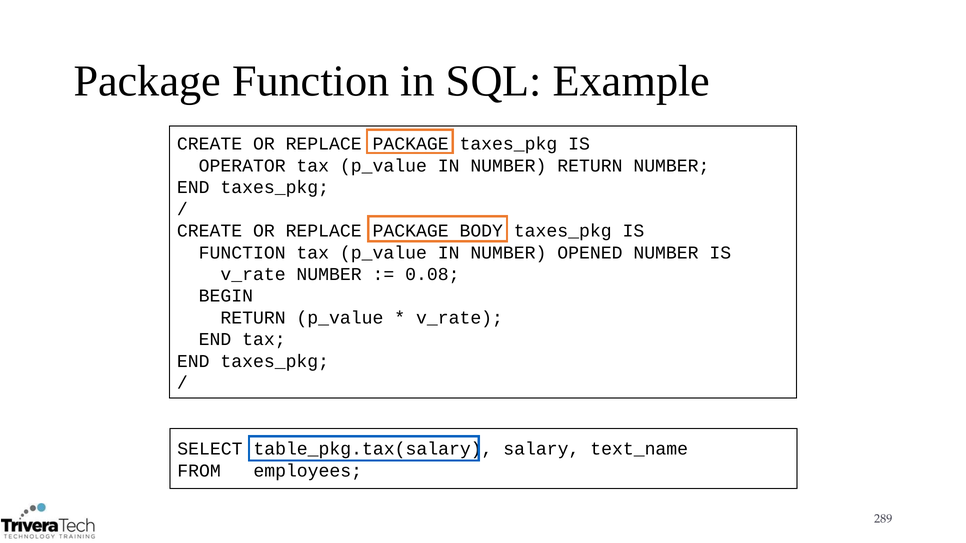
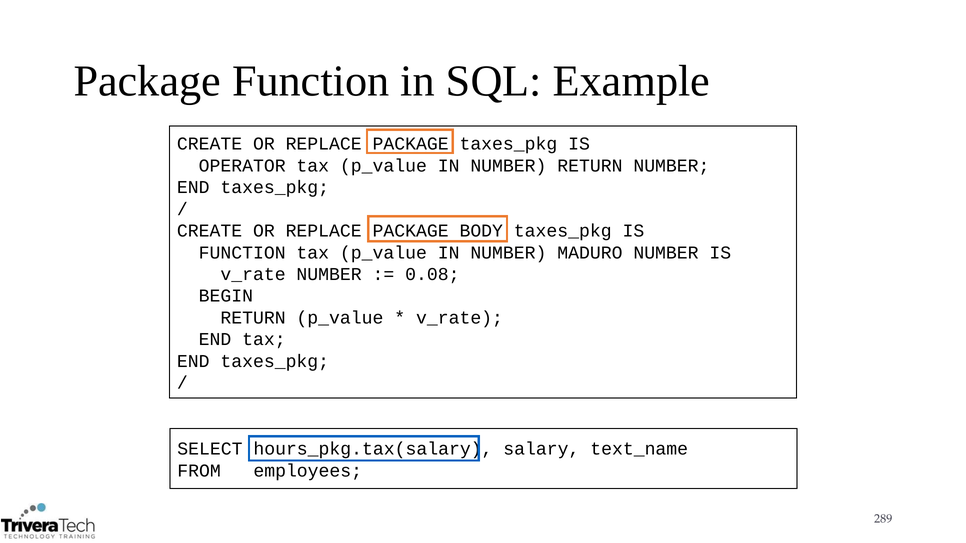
OPENED: OPENED -> MADURO
table_pkg.tax(salary: table_pkg.tax(salary -> hours_pkg.tax(salary
